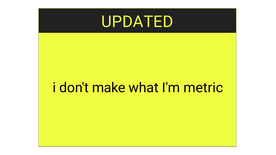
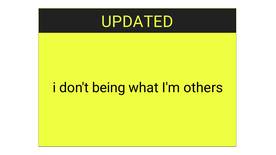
make: make -> being
metric: metric -> others
